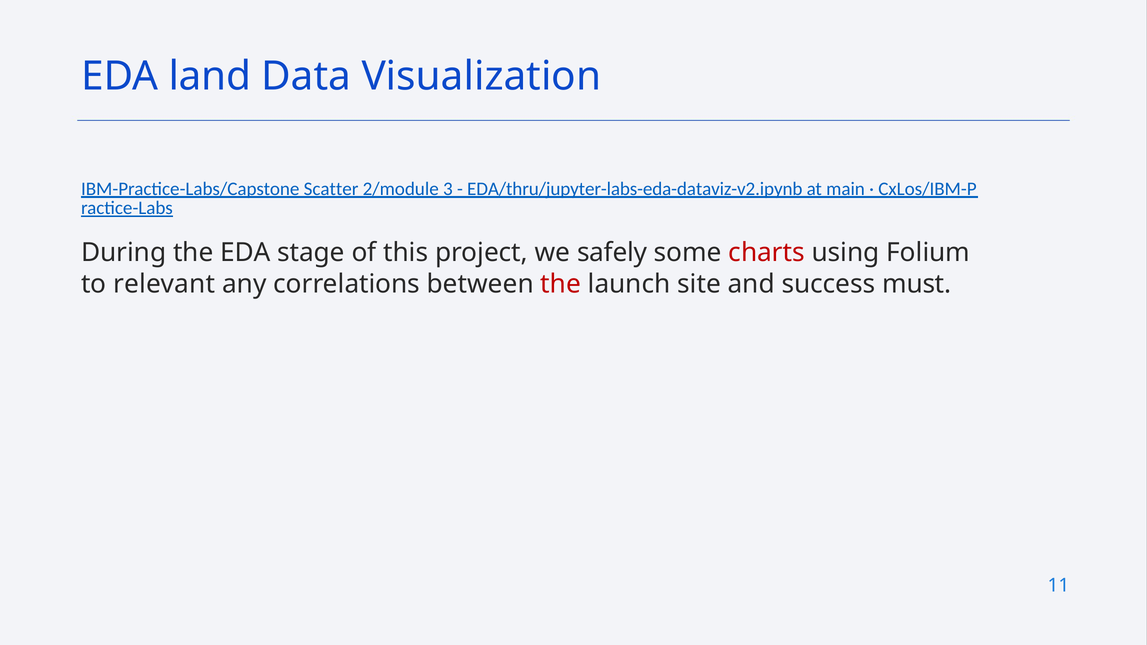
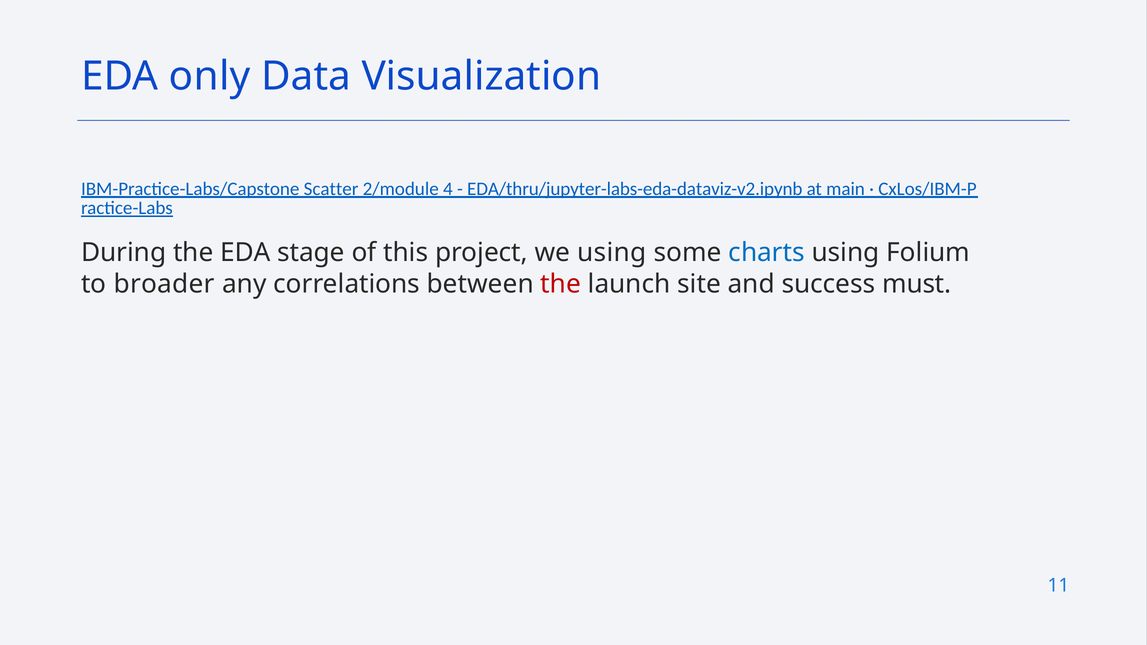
land: land -> only
3: 3 -> 4
we safely: safely -> using
charts colour: red -> blue
relevant: relevant -> broader
